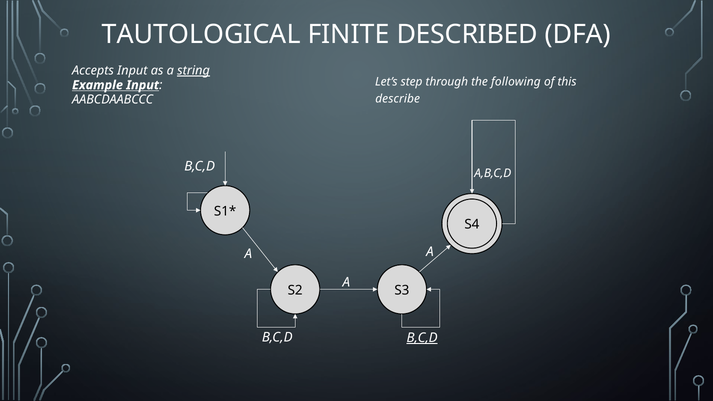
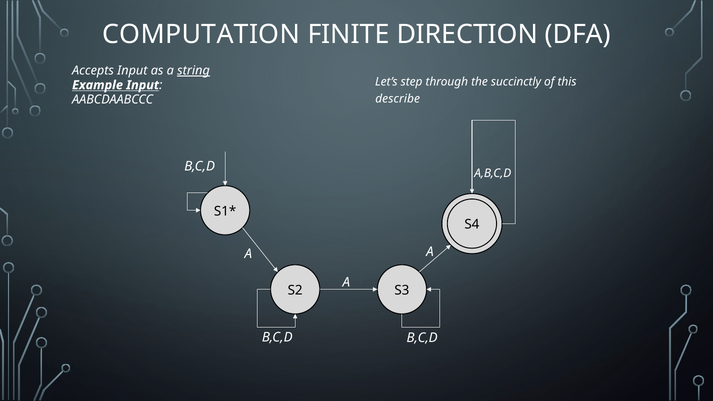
TAUTOLOGICAL: TAUTOLOGICAL -> COMPUTATION
DESCRIBED: DESCRIBED -> DIRECTION
following: following -> succinctly
B,C,D at (422, 338) underline: present -> none
